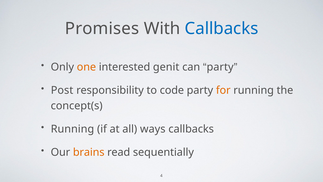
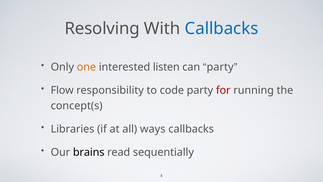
Promises: Promises -> Resolving
genit: genit -> listen
Post: Post -> Flow
for colour: orange -> red
Running at (72, 129): Running -> Libraries
brains colour: orange -> black
